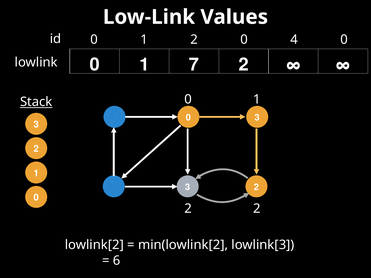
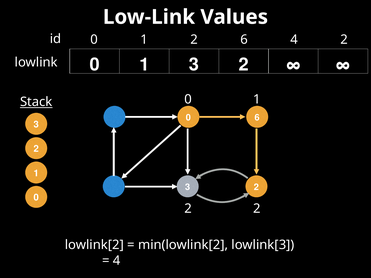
2 0: 0 -> 6
4 0: 0 -> 2
1 7: 7 -> 3
0 3: 3 -> 6
6 at (117, 261): 6 -> 4
